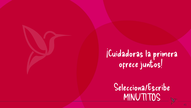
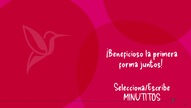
¡Cuidadoras: ¡Cuidadoras -> ¡Beneficioso
ofrece: ofrece -> forma
